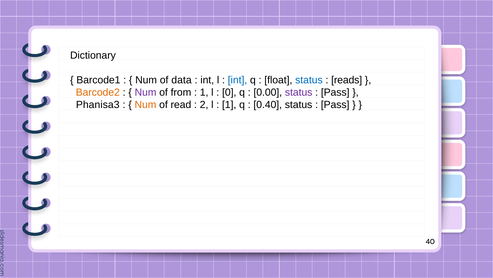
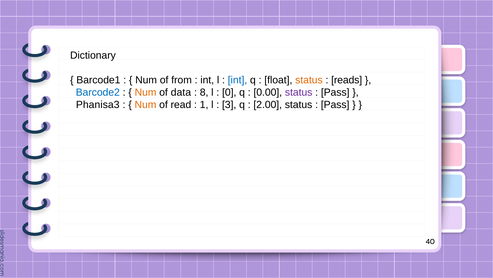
data: data -> from
status at (309, 80) colour: blue -> orange
Barcode2 colour: orange -> blue
Num at (146, 92) colour: purple -> orange
from: from -> data
1 at (204, 92): 1 -> 8
2: 2 -> 1
1 at (229, 105): 1 -> 3
0.40: 0.40 -> 2.00
